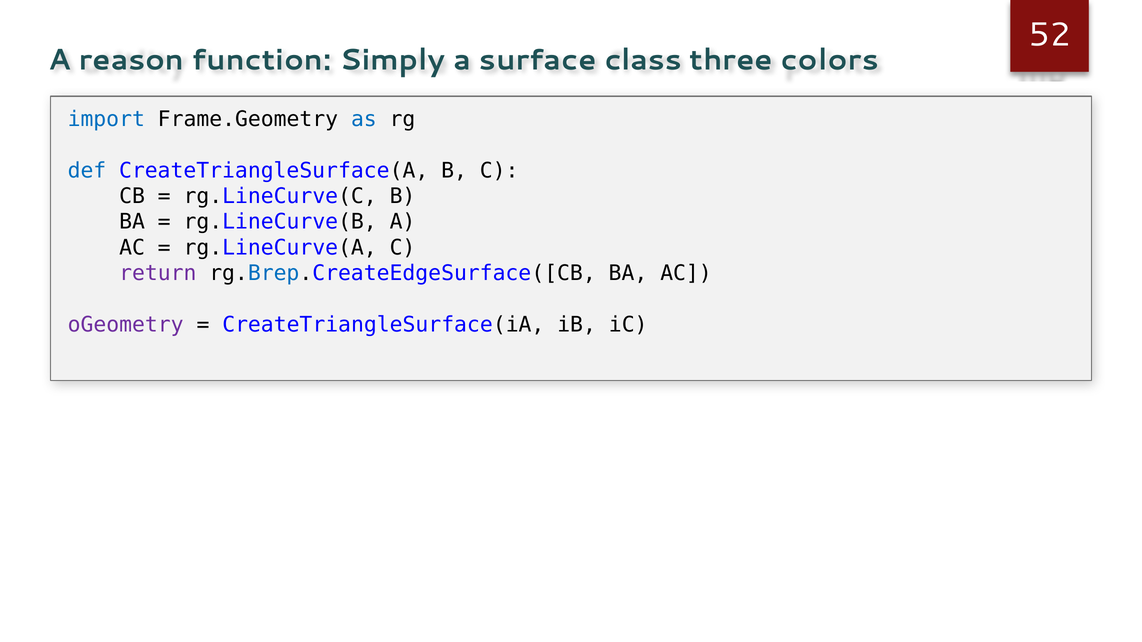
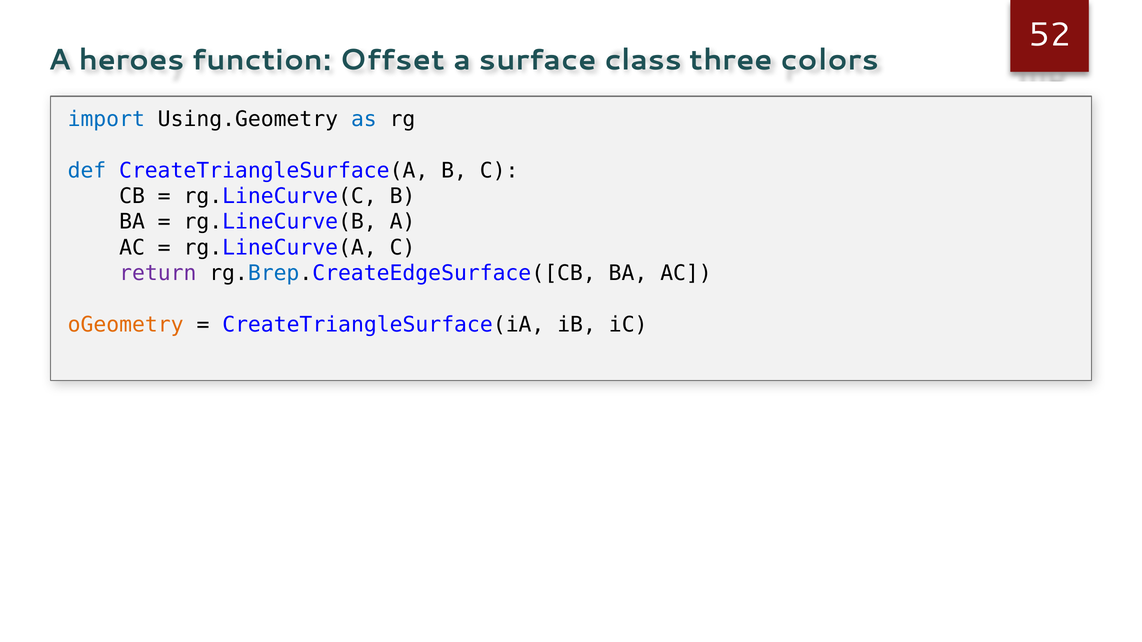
reason: reason -> heroes
Simply: Simply -> Offset
Frame.Geometry: Frame.Geometry -> Using.Geometry
oGeometry colour: purple -> orange
